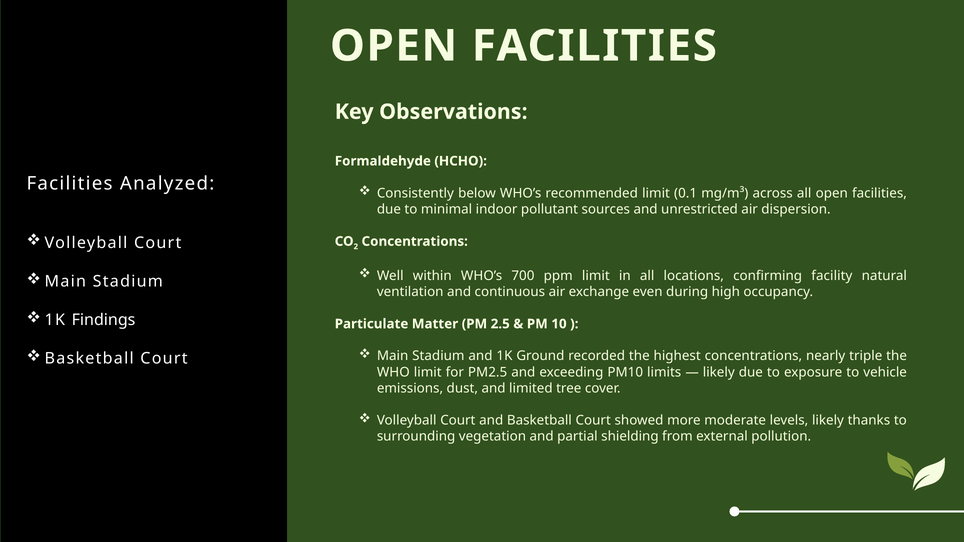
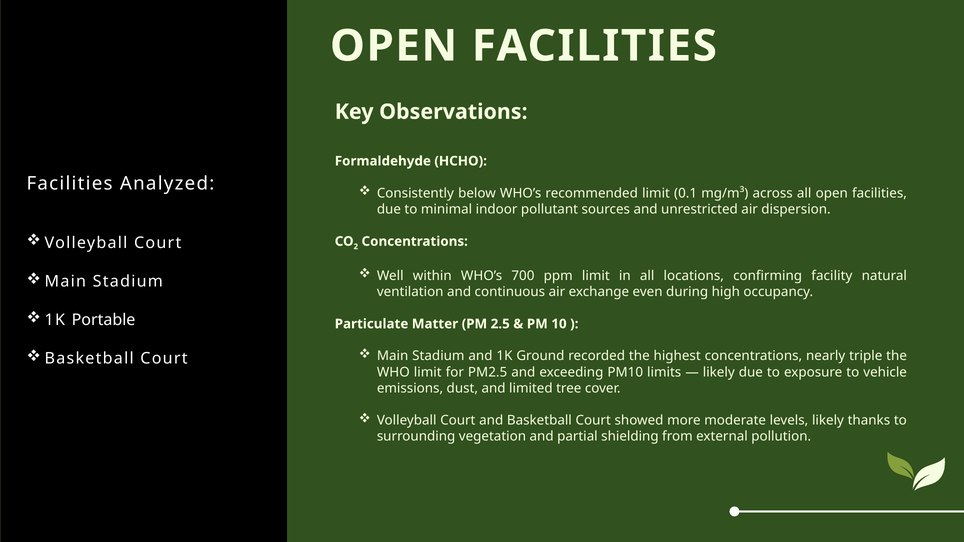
Findings: Findings -> Portable
